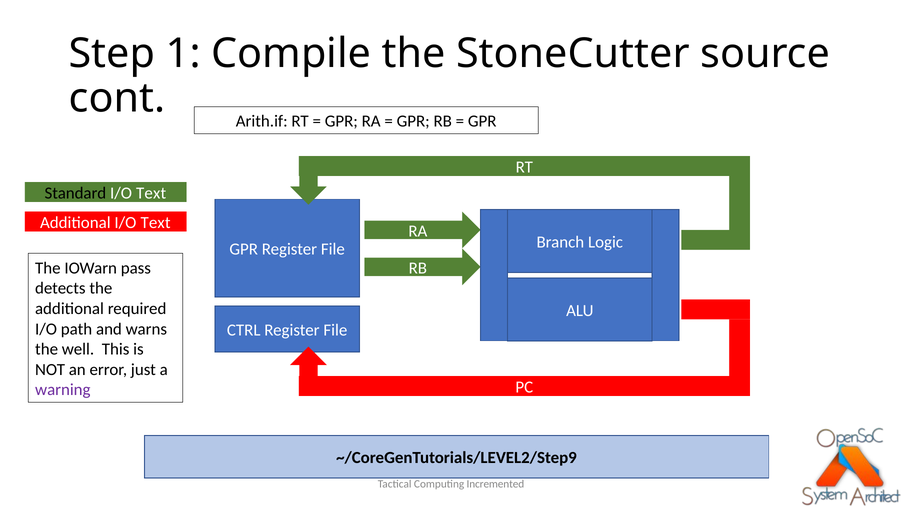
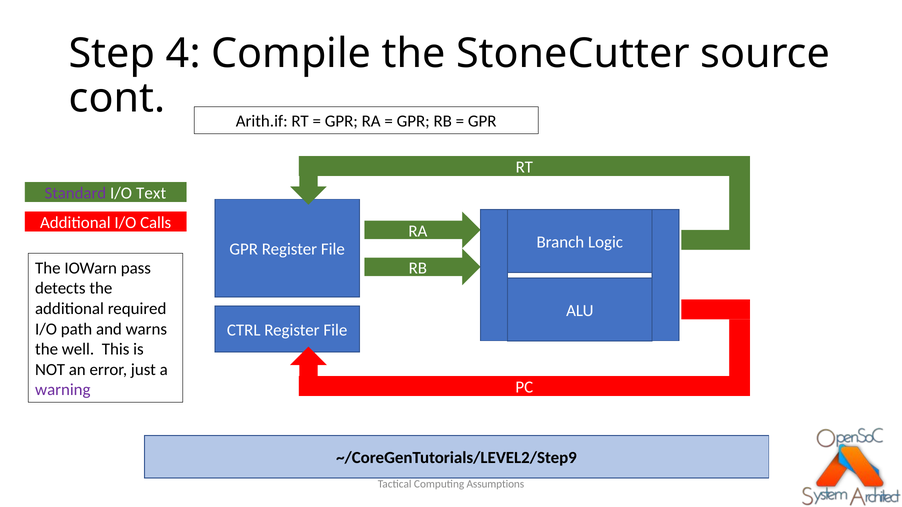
1: 1 -> 4
Standard colour: black -> purple
Additional I/O Text: Text -> Calls
Incremented: Incremented -> Assumptions
